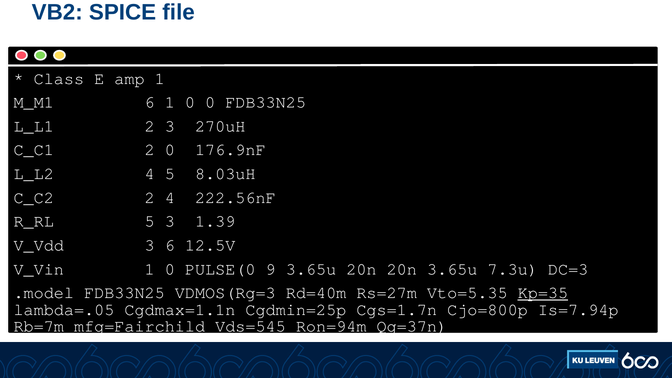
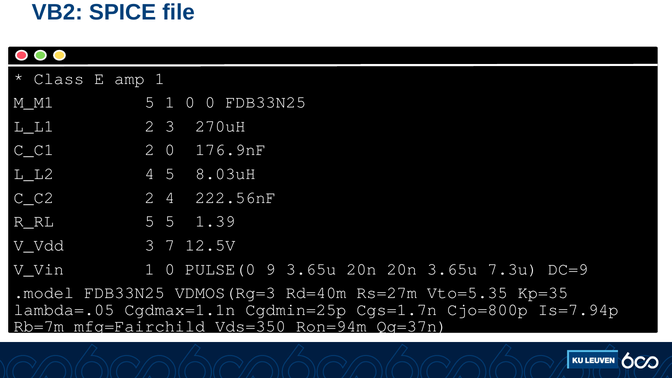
M_M1 6: 6 -> 5
5 3: 3 -> 5
3 6: 6 -> 7
DC=3: DC=3 -> DC=9
Kp=35 underline: present -> none
Vds=545: Vds=545 -> Vds=350
